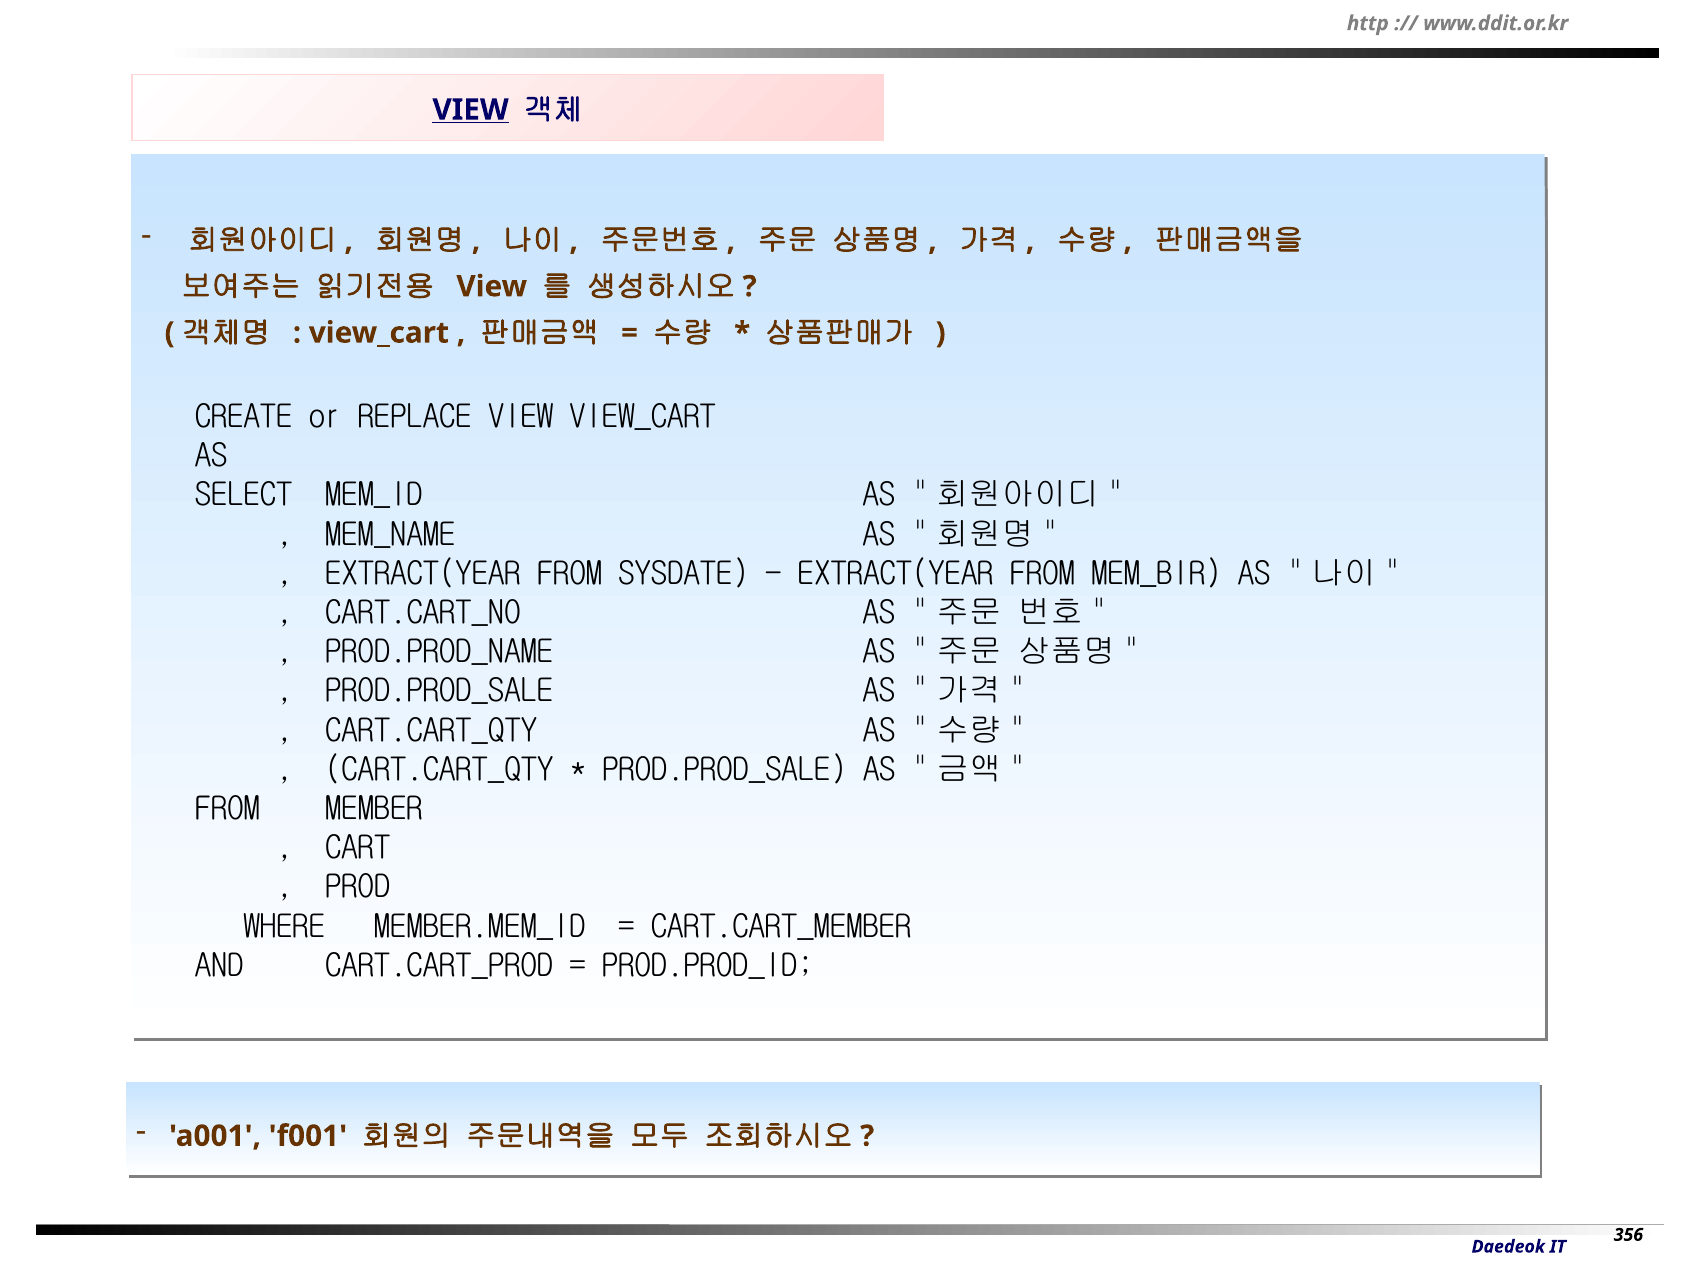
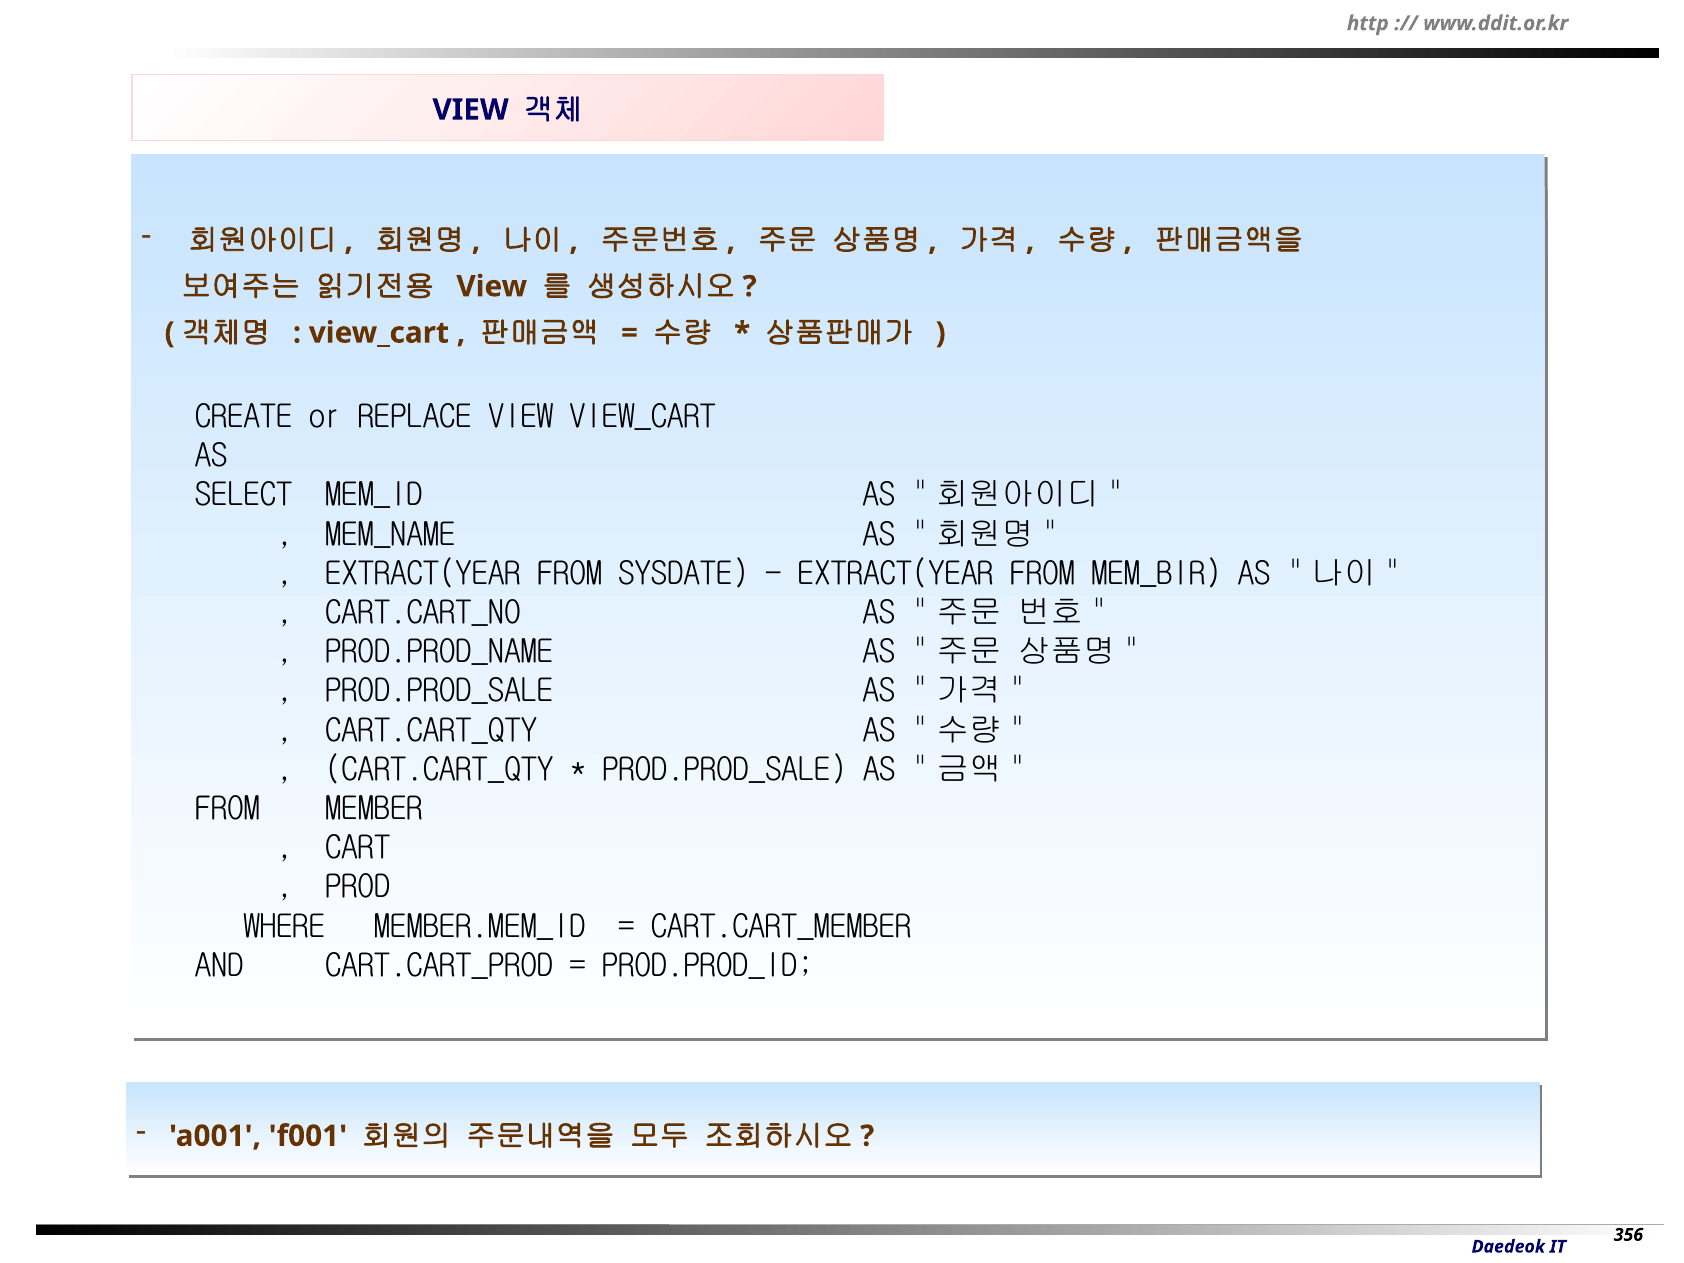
VIEW at (471, 110) underline: present -> none
